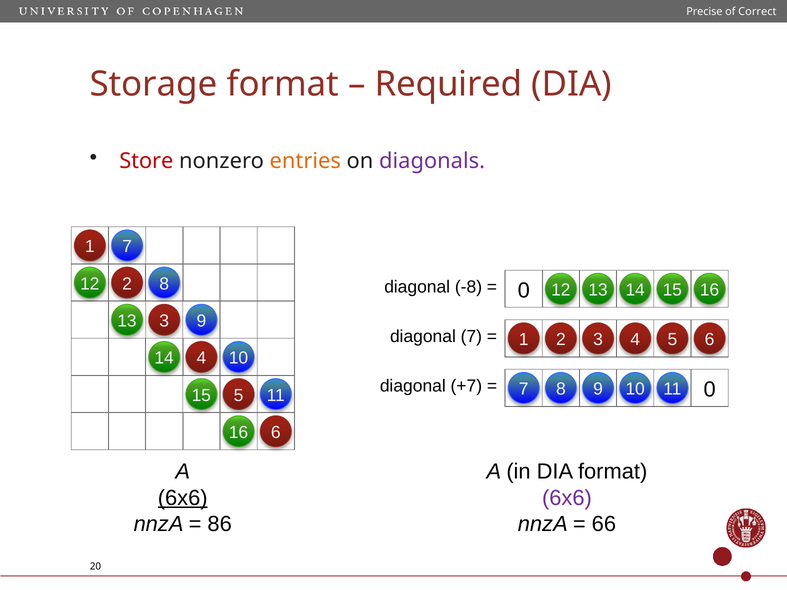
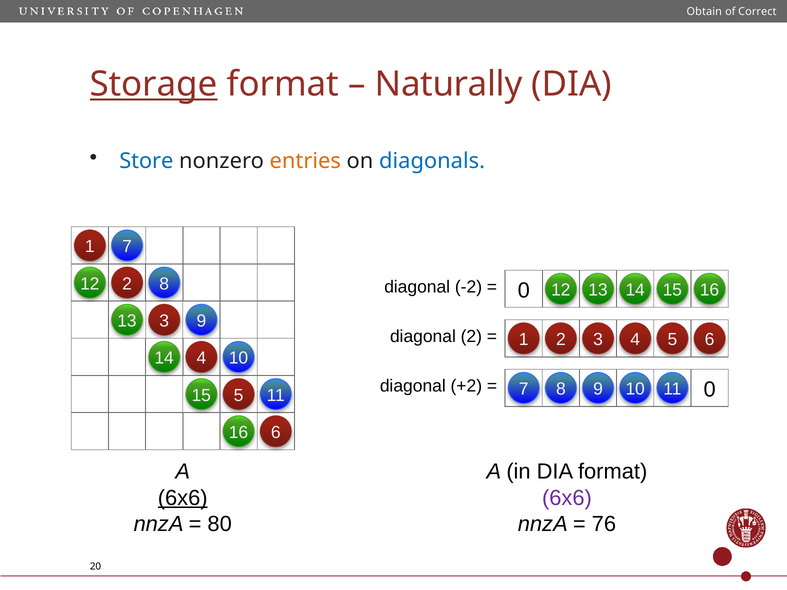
Precise: Precise -> Obtain
Storage underline: none -> present
Required: Required -> Naturally
Store colour: red -> blue
diagonals colour: purple -> blue
-8: -8 -> -2
7: 7 -> 2
+7: +7 -> +2
86: 86 -> 80
66: 66 -> 76
